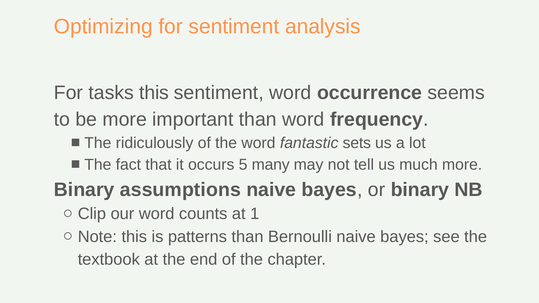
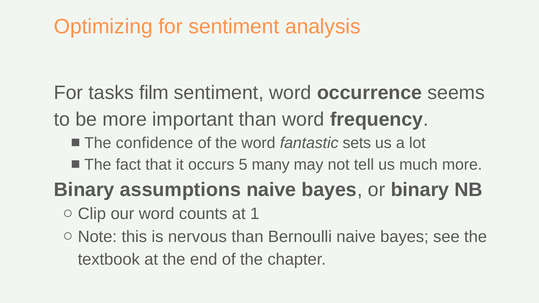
tasks this: this -> film
ridiculously: ridiculously -> confidence
patterns: patterns -> nervous
